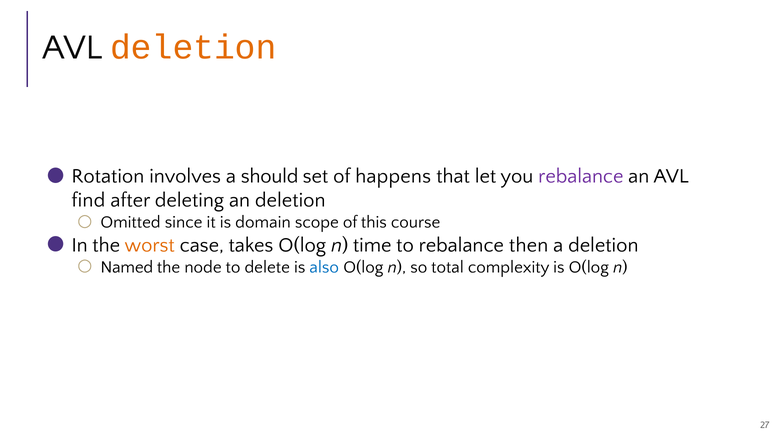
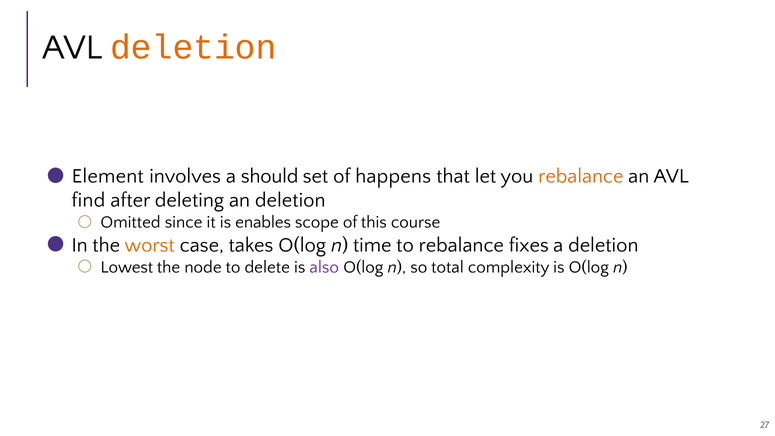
Rotation: Rotation -> Element
rebalance at (581, 176) colour: purple -> orange
domain: domain -> enables
then: then -> fixes
Named: Named -> Lowest
also colour: blue -> purple
